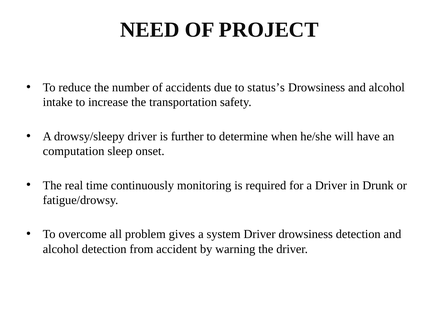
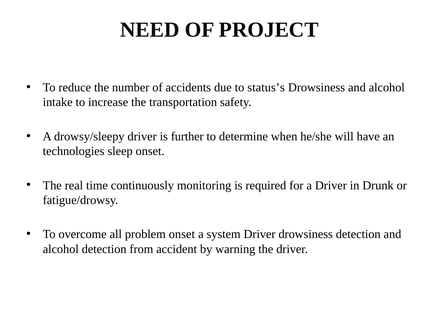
computation: computation -> technologies
problem gives: gives -> onset
